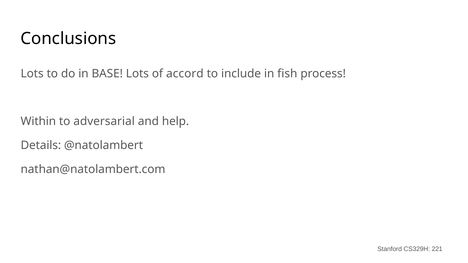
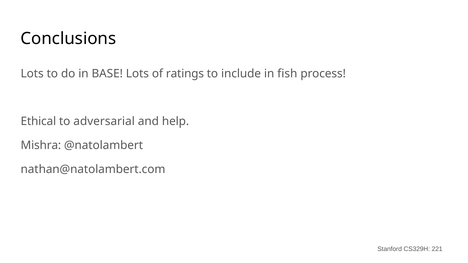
accord: accord -> ratings
Within: Within -> Ethical
Details: Details -> Mishra
